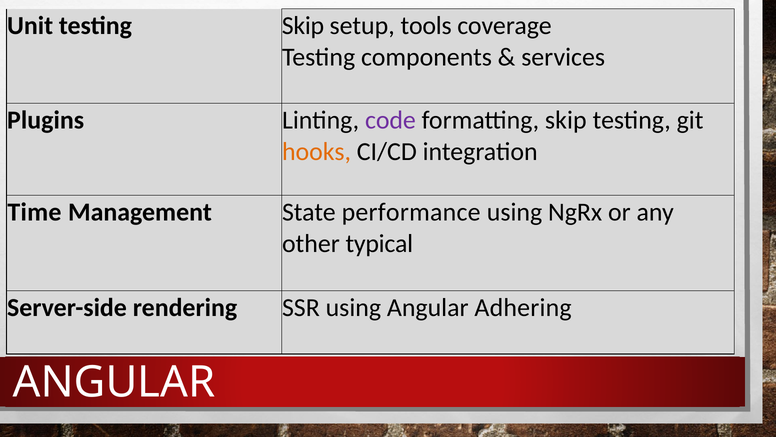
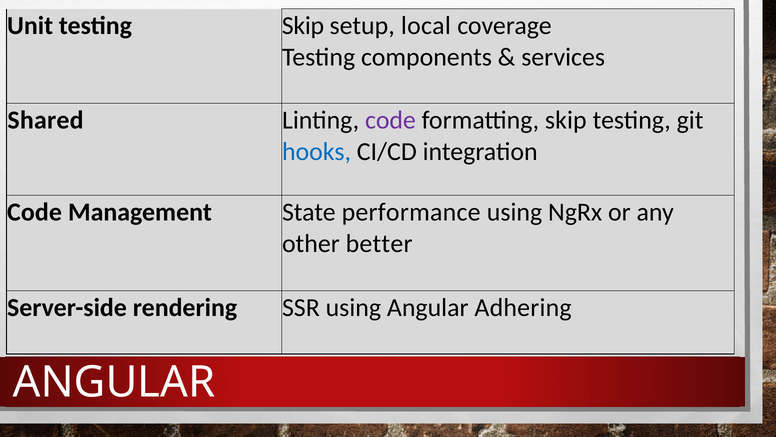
tools: tools -> local
Plugins: Plugins -> Shared
hooks colour: orange -> blue
Time at (34, 212): Time -> Code
typical: typical -> better
